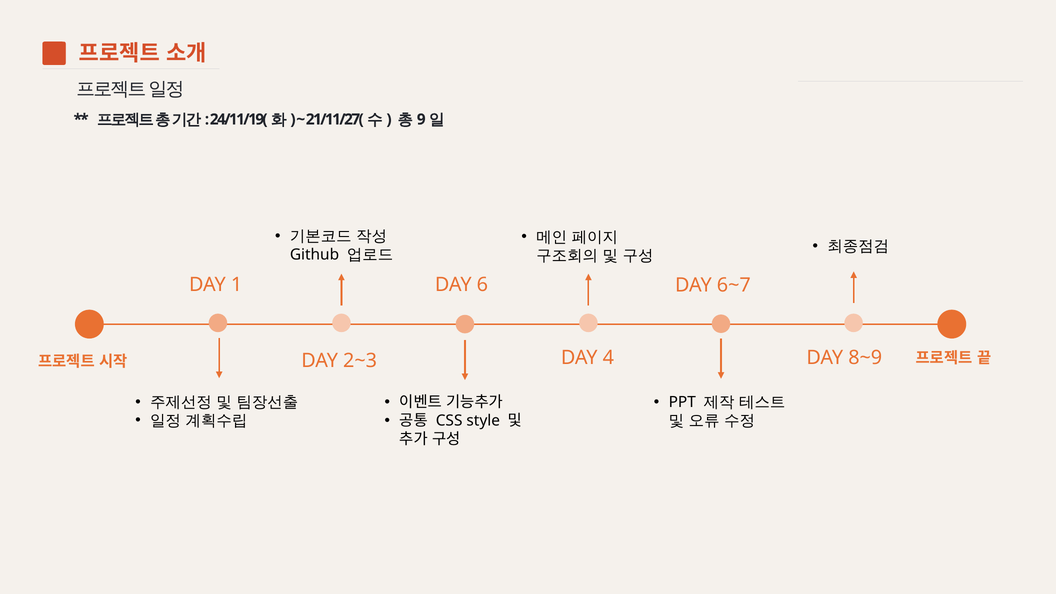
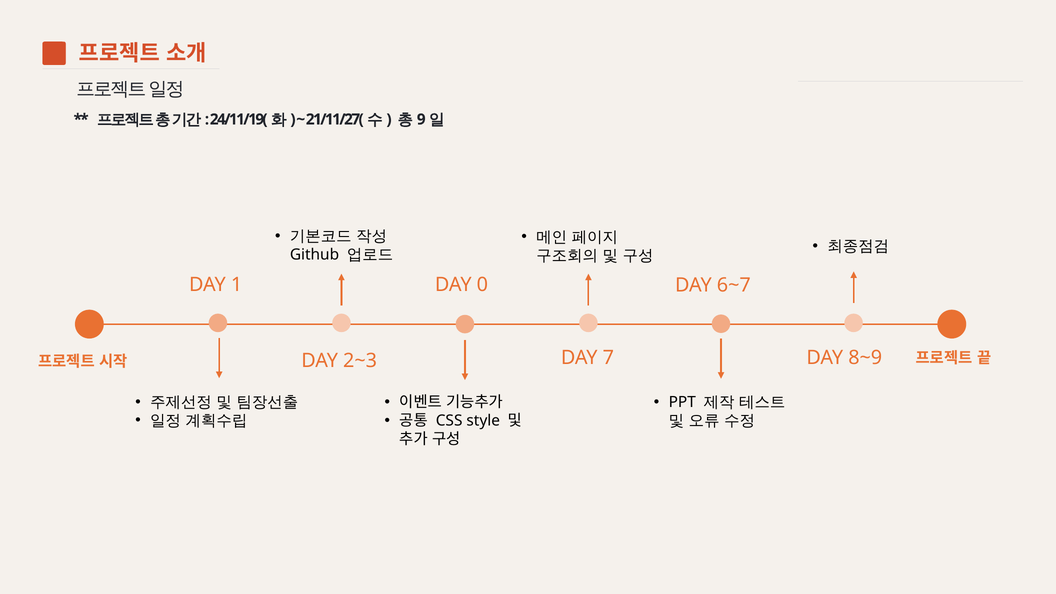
6: 6 -> 0
4: 4 -> 7
